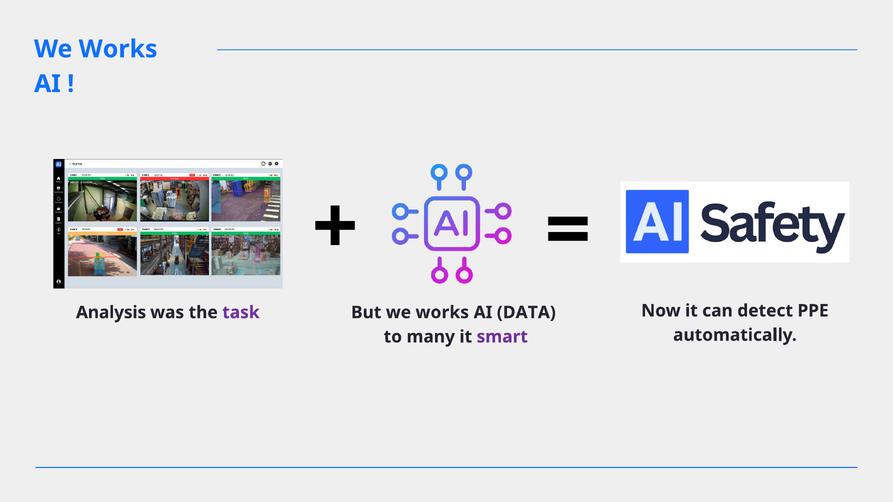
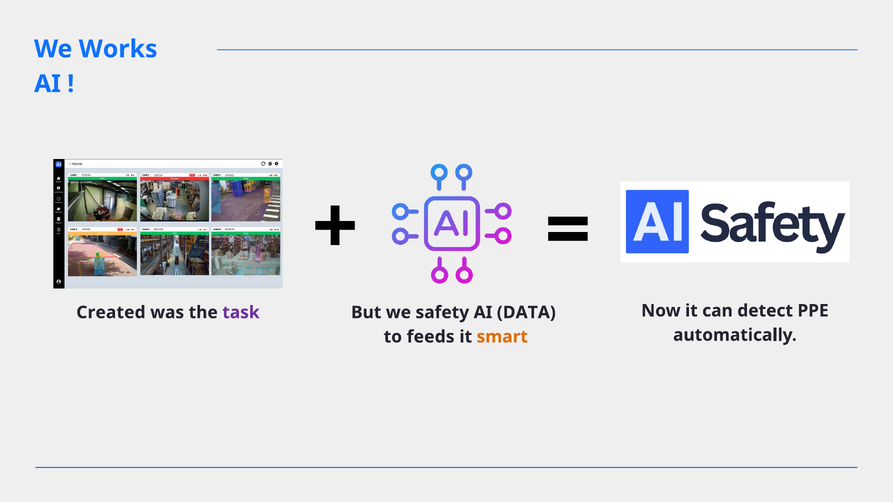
Analysis: Analysis -> Created
But we works: works -> safety
many: many -> feeds
smart colour: purple -> orange
